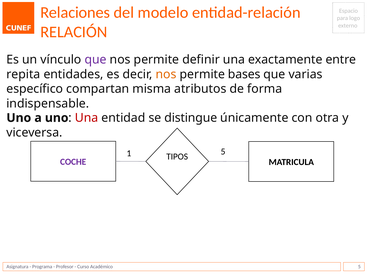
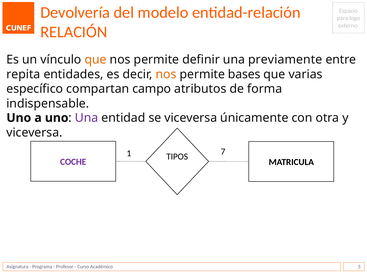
Relaciones: Relaciones -> Devolvería
que at (96, 60) colour: purple -> orange
exactamente: exactamente -> previamente
misma: misma -> campo
Una at (87, 118) colour: red -> purple
se distingue: distingue -> viceversa
1 5: 5 -> 7
